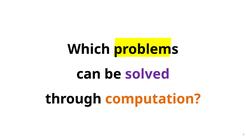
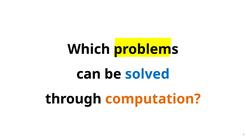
solved colour: purple -> blue
